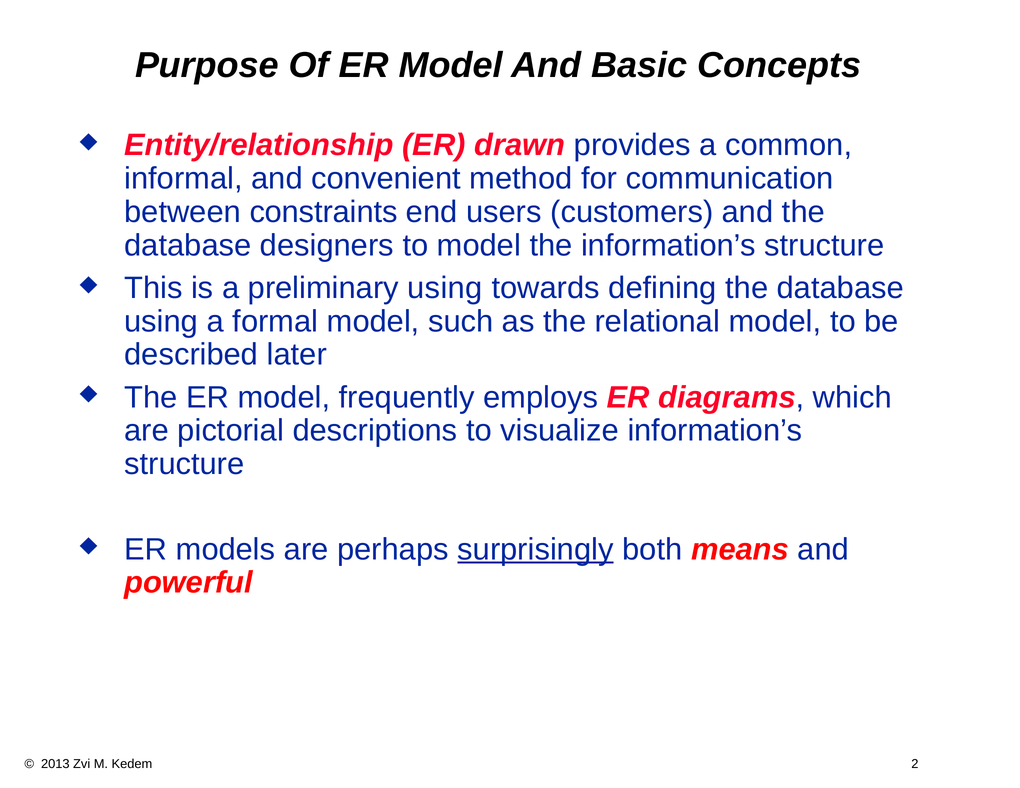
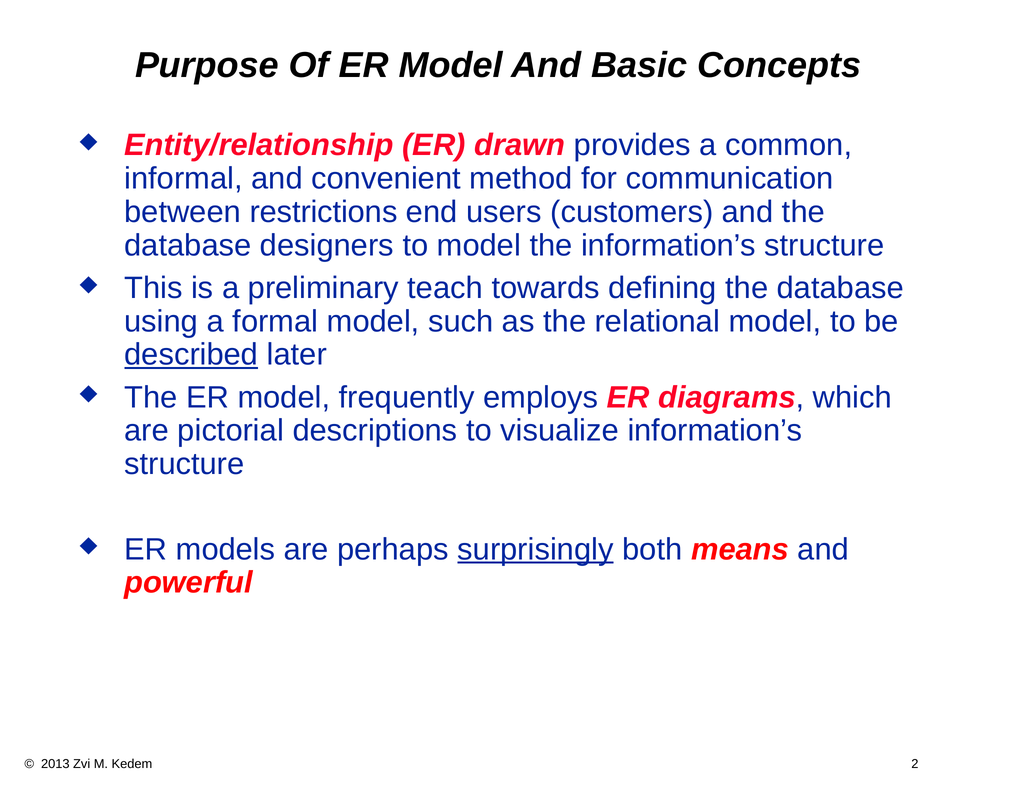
constraints: constraints -> restrictions
preliminary using: using -> teach
described underline: none -> present
